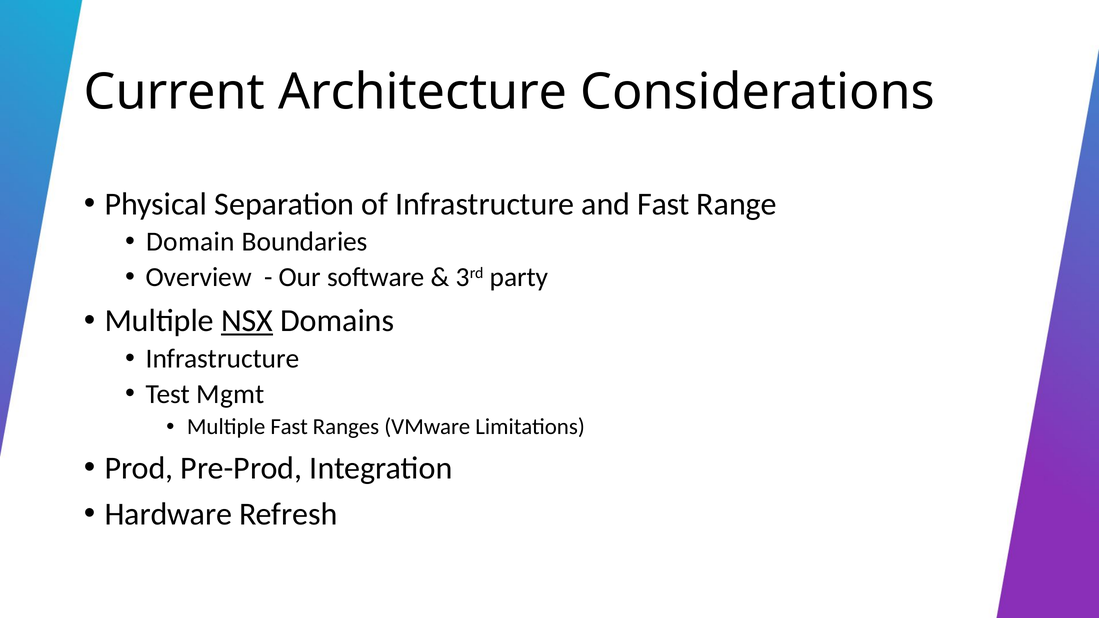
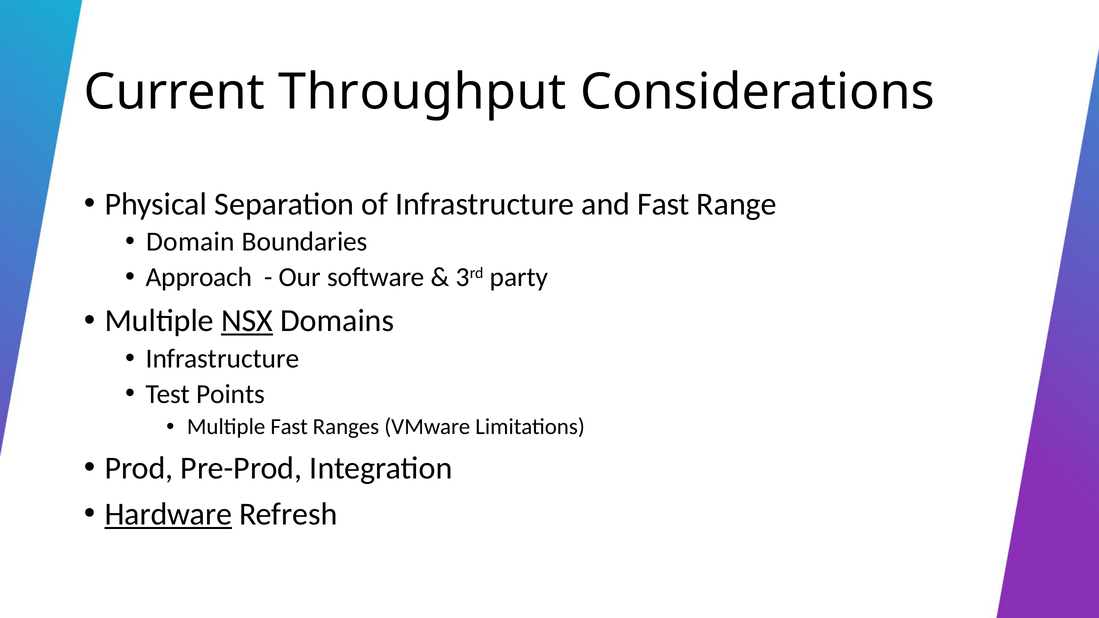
Architecture: Architecture -> Throughput
Overview: Overview -> Approach
Mgmt: Mgmt -> Points
Hardware underline: none -> present
